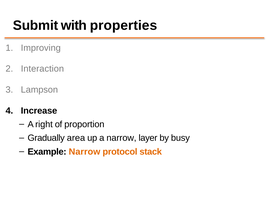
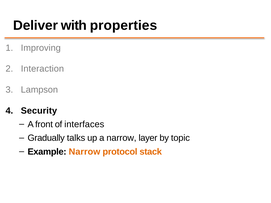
Submit: Submit -> Deliver
Increase: Increase -> Security
right: right -> front
proportion: proportion -> interfaces
area: area -> talks
busy: busy -> topic
